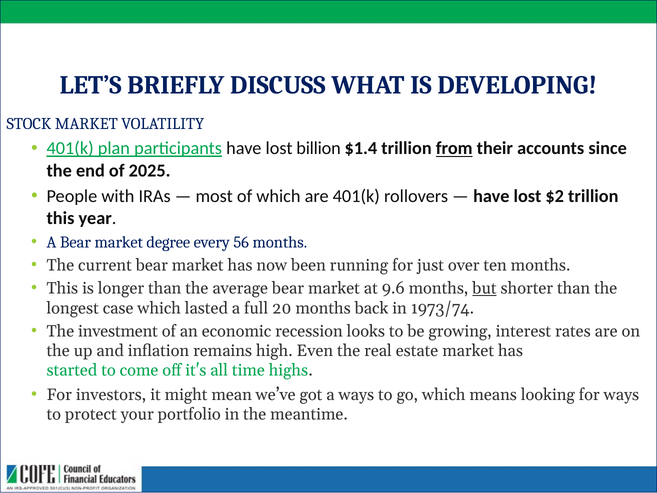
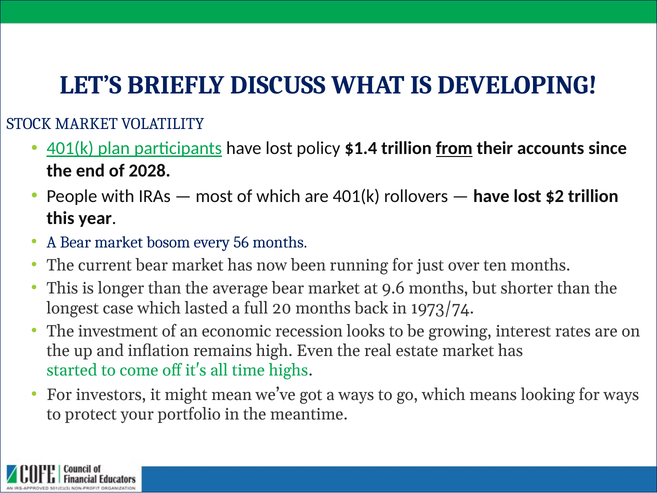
billion: billion -> policy
2025: 2025 -> 2028
degree: degree -> bosom
but underline: present -> none
